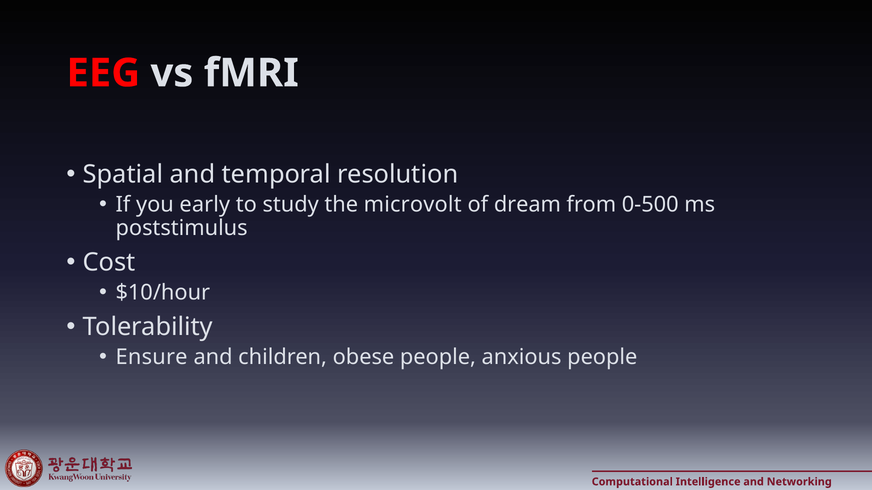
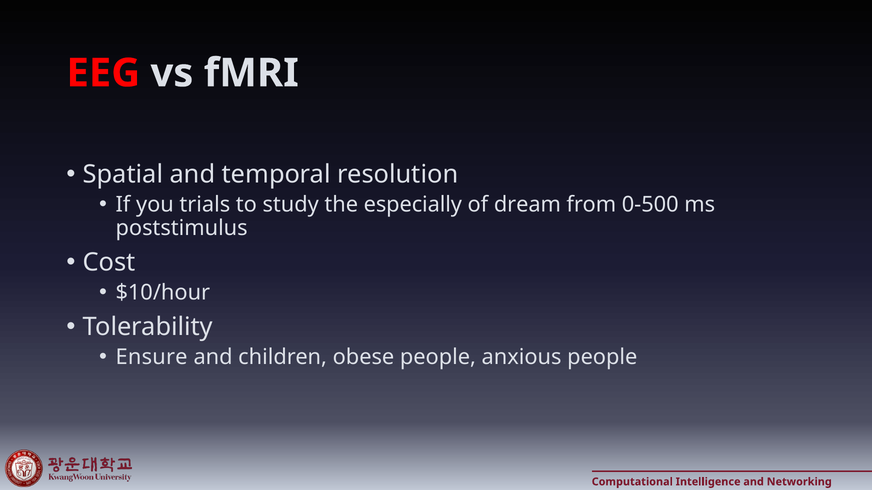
early: early -> trials
microvolt: microvolt -> especially
